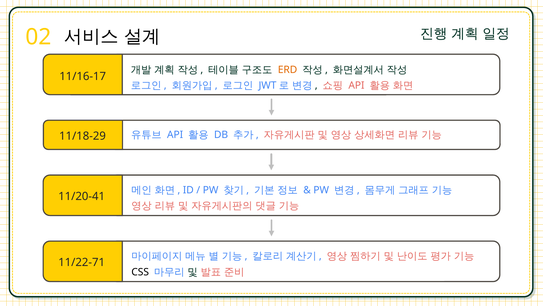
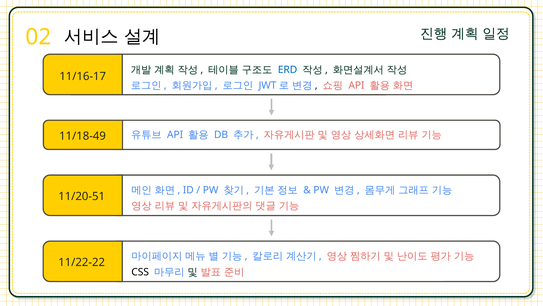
ERD colour: orange -> blue
11/18-29: 11/18-29 -> 11/18-49
11/20-41: 11/20-41 -> 11/20-51
11/22-71: 11/22-71 -> 11/22-22
